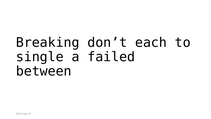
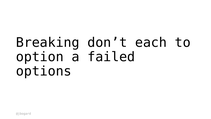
single: single -> option
between: between -> options
